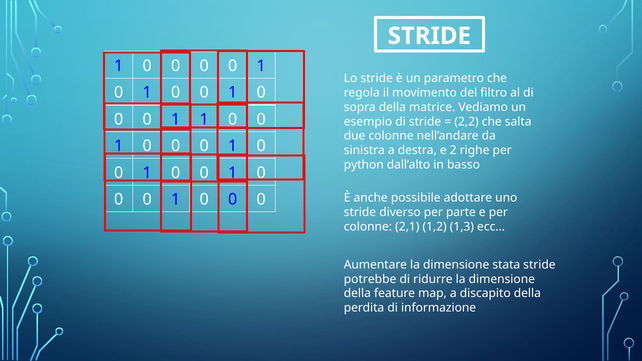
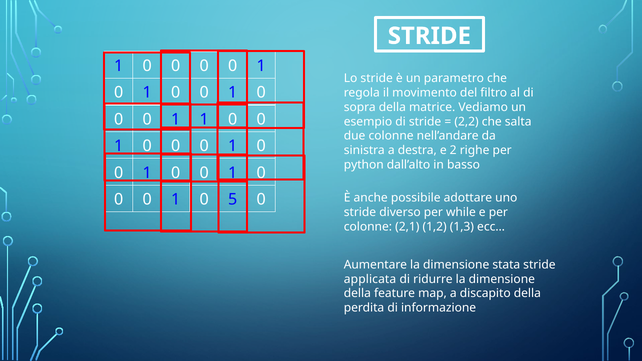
0 at (233, 200): 0 -> 5
parte: parte -> while
potrebbe: potrebbe -> applicata
